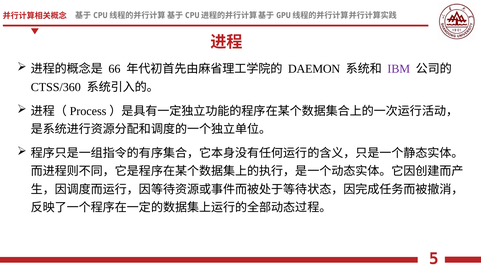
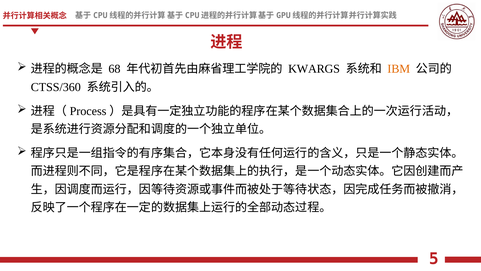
66: 66 -> 68
DAEMON: DAEMON -> KWARGS
IBM colour: purple -> orange
